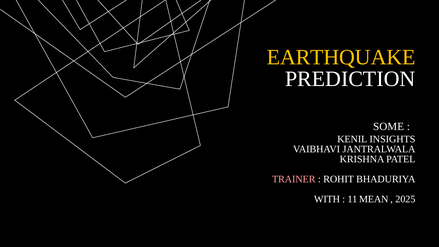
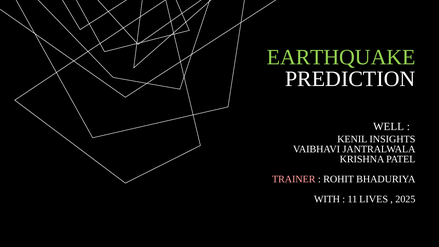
EARTHQUAKE colour: yellow -> light green
SOME: SOME -> WELL
MEAN: MEAN -> LIVES
